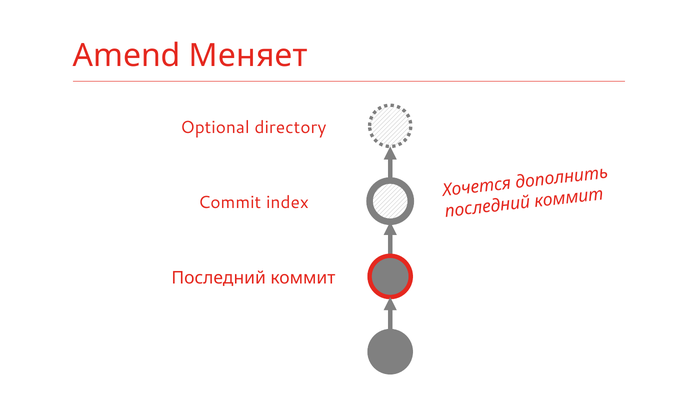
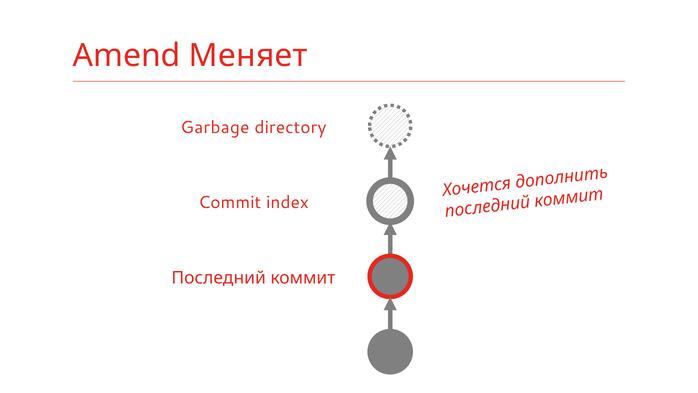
Optional: Optional -> Garbage
